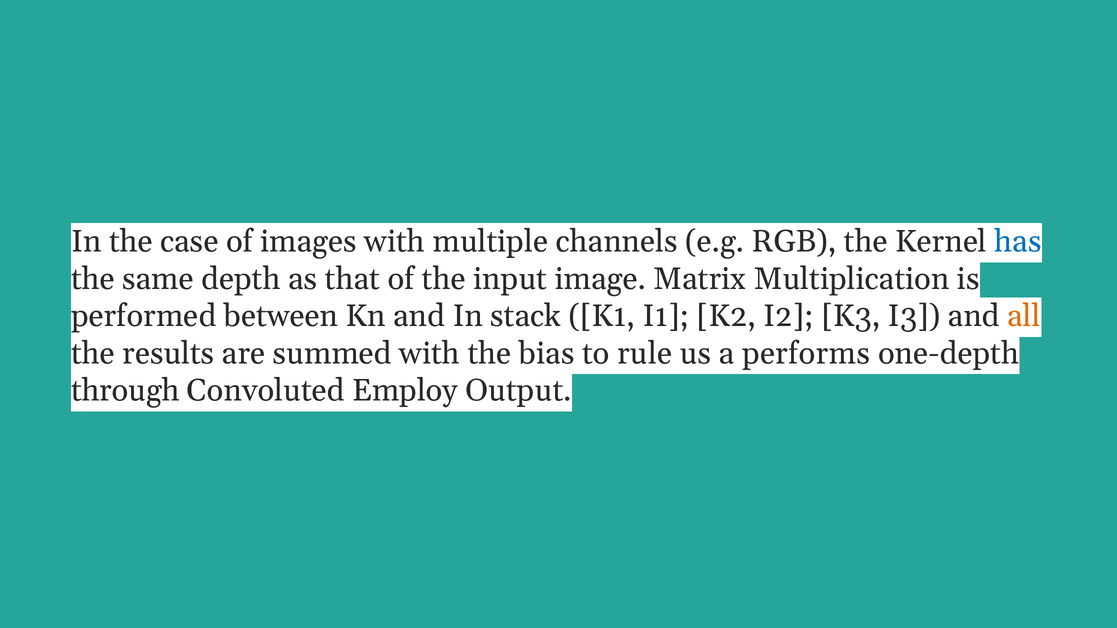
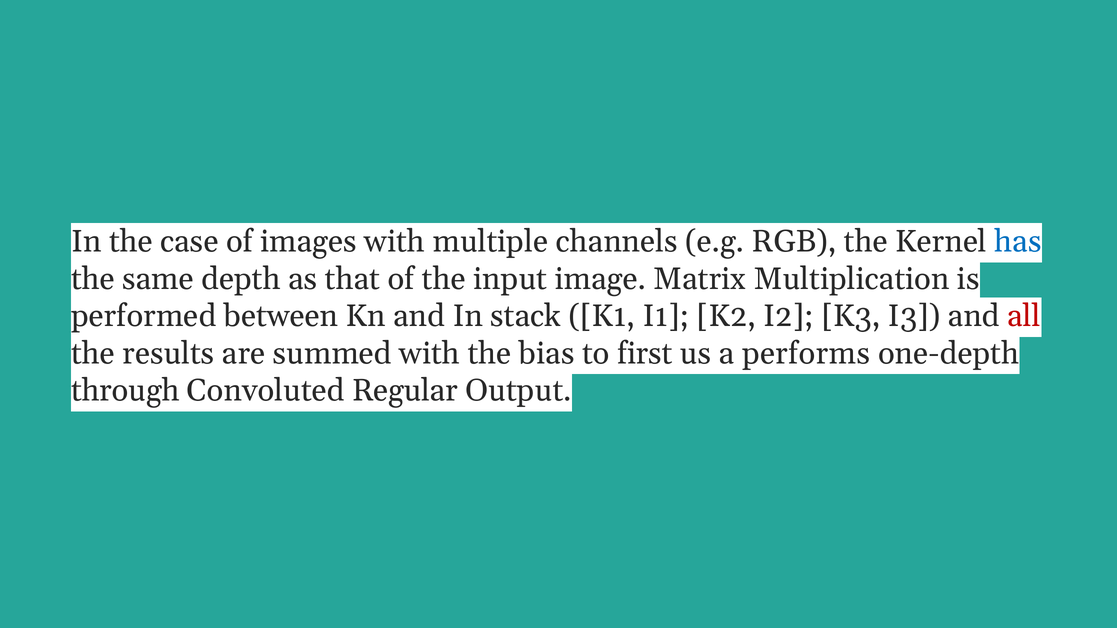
all colour: orange -> red
rule: rule -> first
Employ: Employ -> Regular
